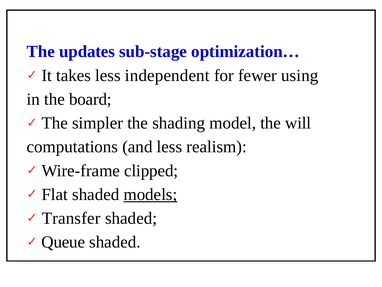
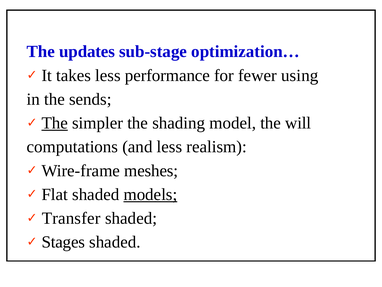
independent: independent -> performance
board: board -> sends
The at (55, 123) underline: none -> present
clipped: clipped -> meshes
Queue: Queue -> Stages
